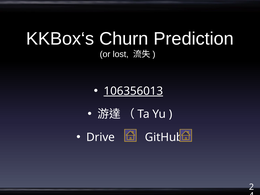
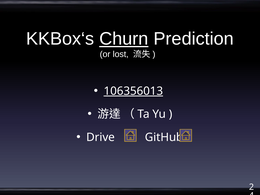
Churn underline: none -> present
